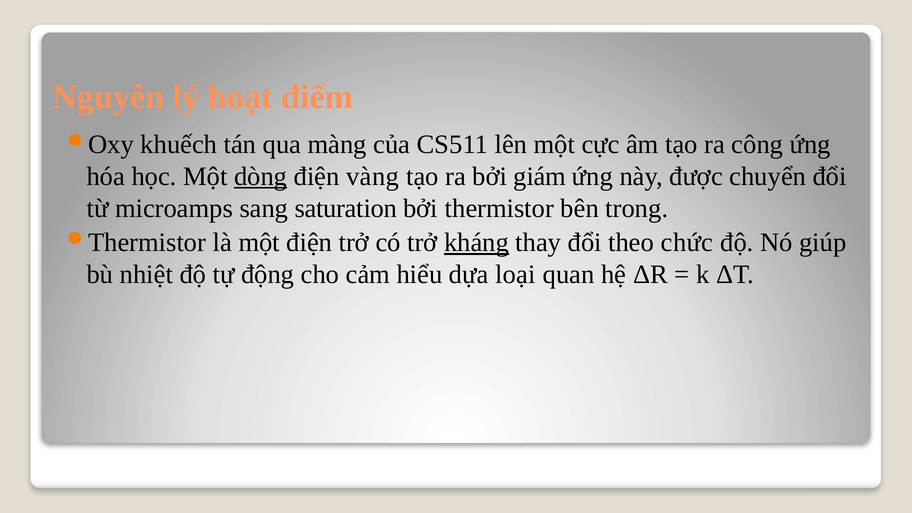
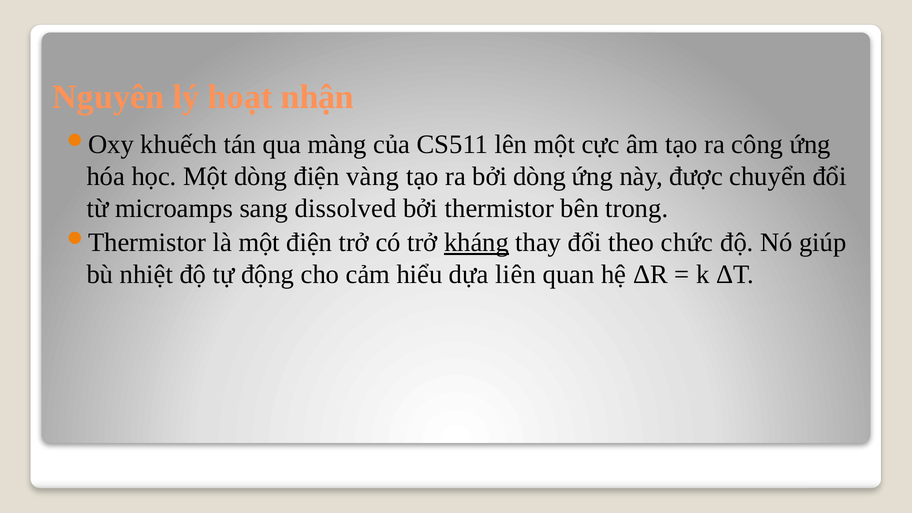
điểm: điểm -> nhận
dòng at (261, 176) underline: present -> none
bởi giám: giám -> dòng
saturation: saturation -> dissolved
loại: loại -> liên
